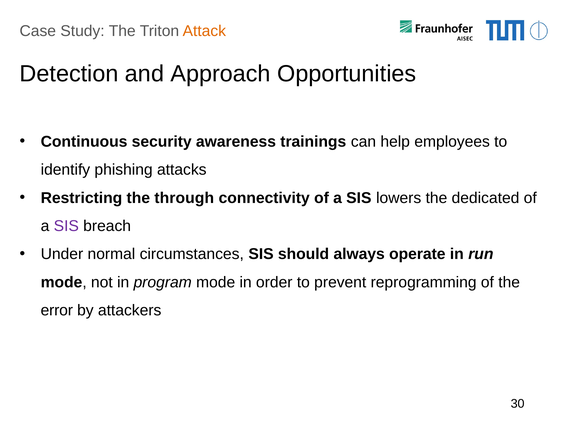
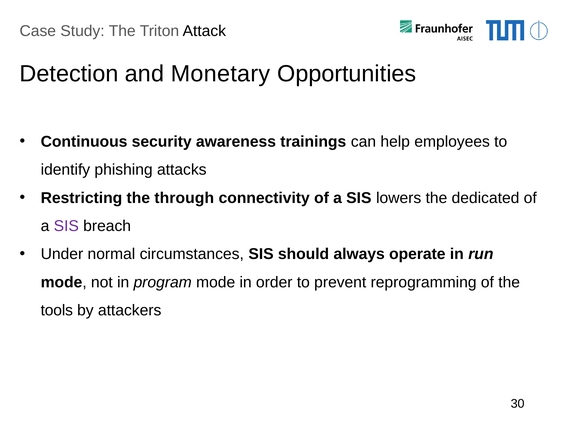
Attack colour: orange -> black
Approach: Approach -> Monetary
error: error -> tools
